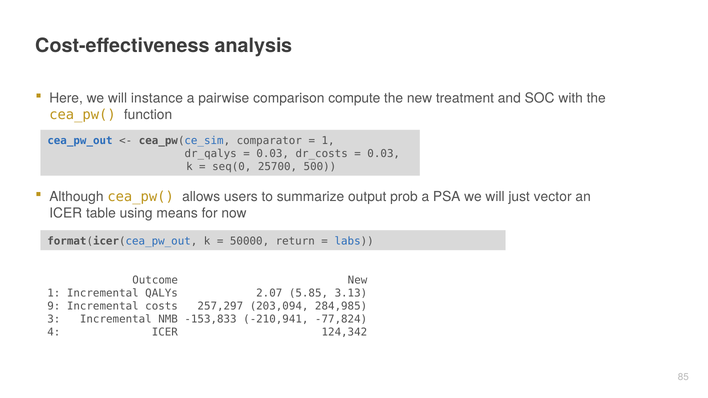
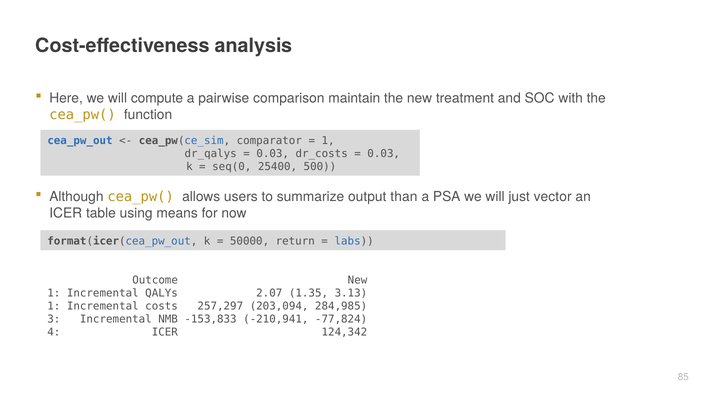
instance: instance -> compute
compute: compute -> maintain
25700: 25700 -> 25400
prob: prob -> than
5.85: 5.85 -> 1.35
9 at (54, 307): 9 -> 1
